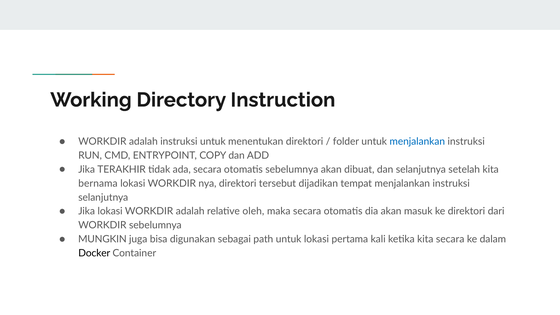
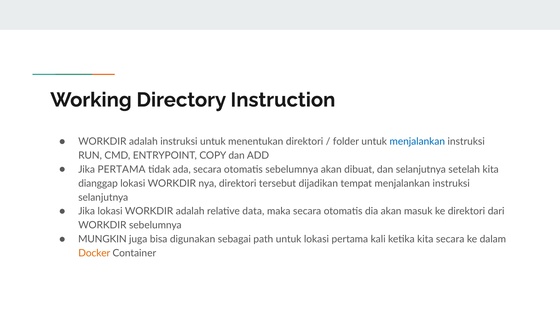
Jika TERAKHIR: TERAKHIR -> PERTAMA
bernama: bernama -> dianggap
oleh: oleh -> data
Docker colour: black -> orange
